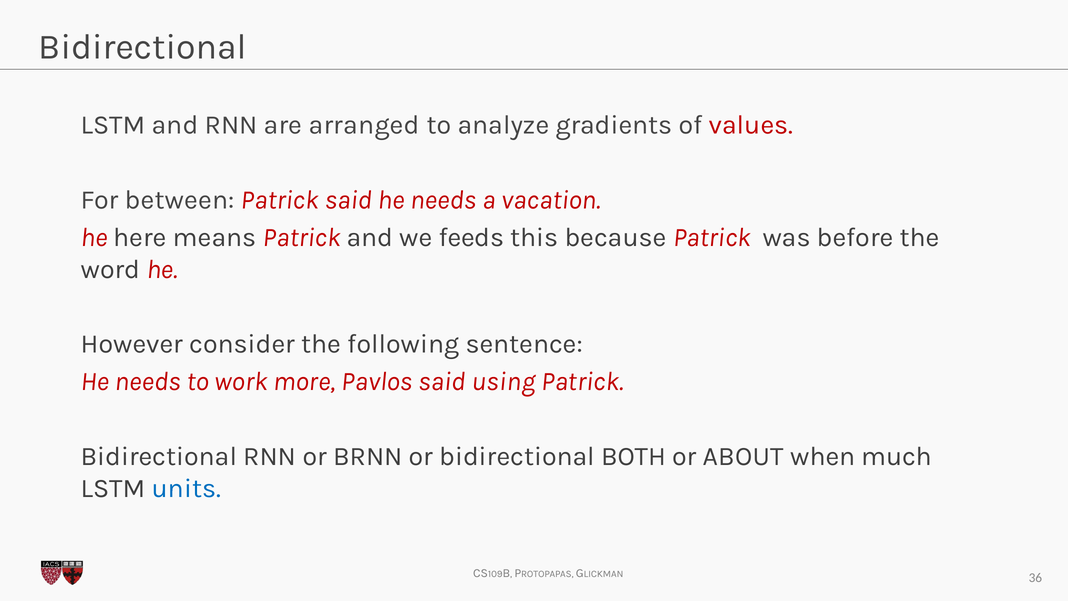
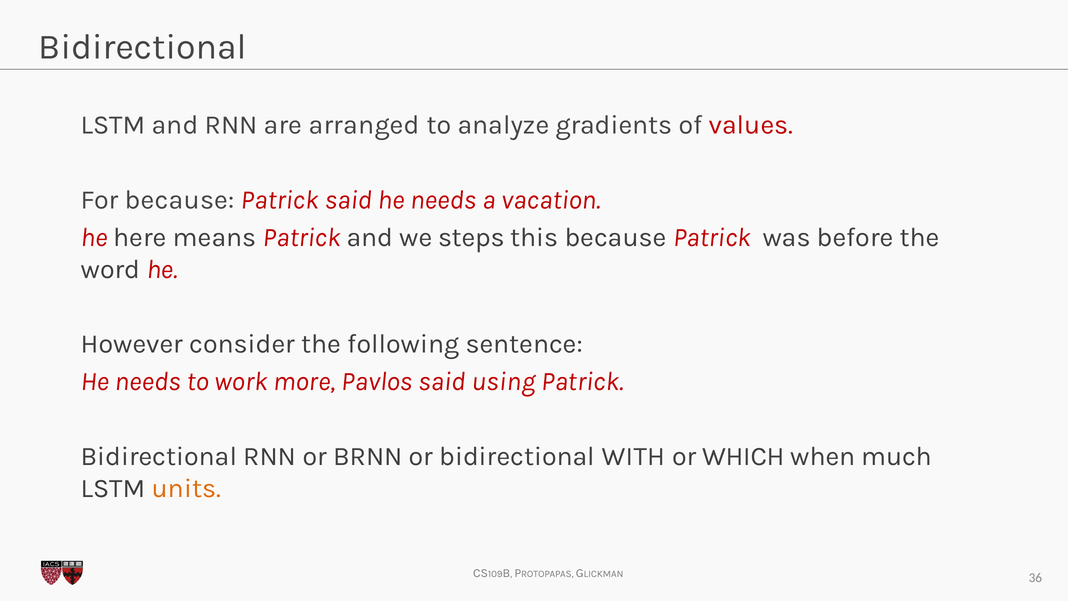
For between: between -> because
feeds: feeds -> steps
BOTH: BOTH -> WITH
ABOUT: ABOUT -> WHICH
units colour: blue -> orange
